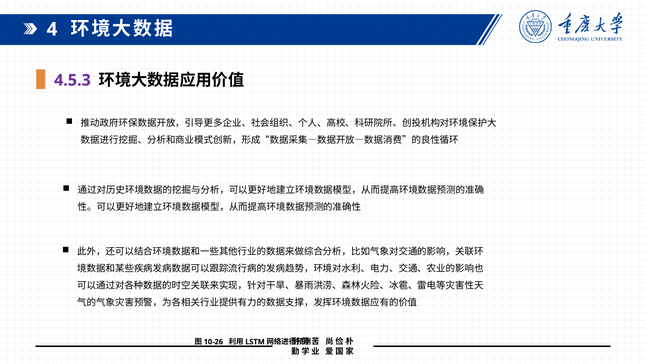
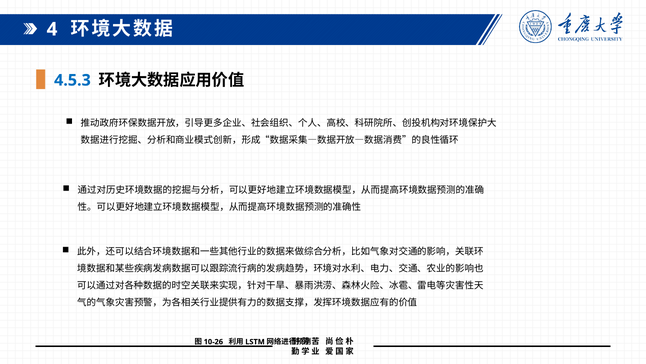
4.5.3 colour: purple -> blue
